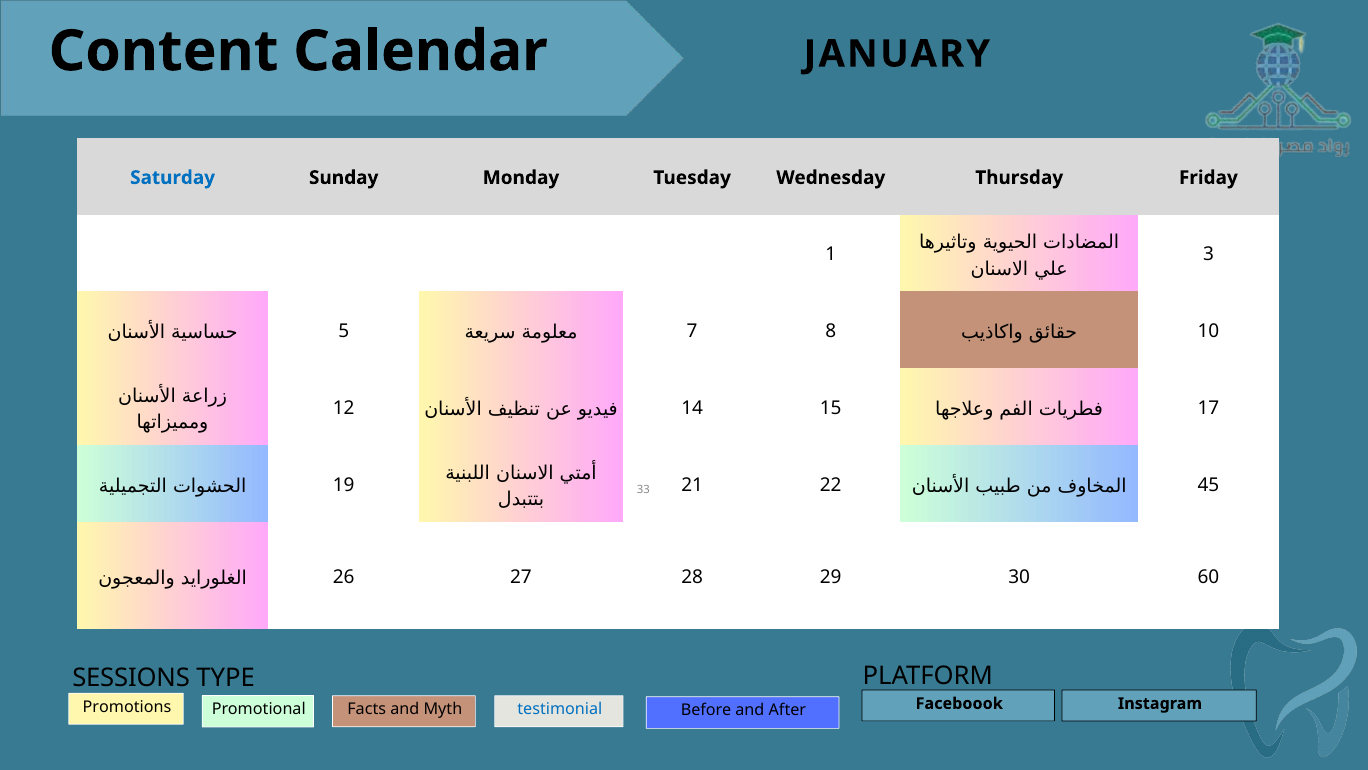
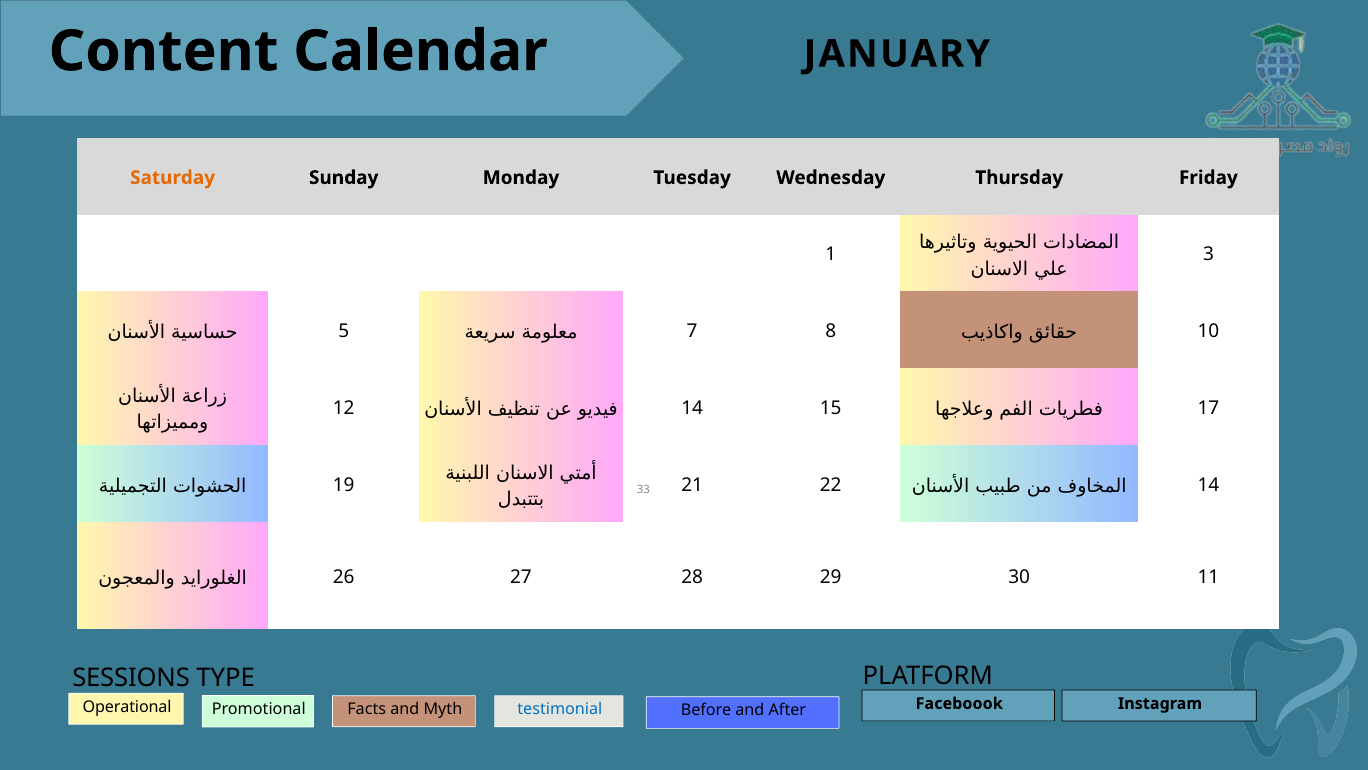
Saturday colour: blue -> orange
45 at (1208, 485): 45 -> 14
60: 60 -> 11
Promotions: Promotions -> Operational
